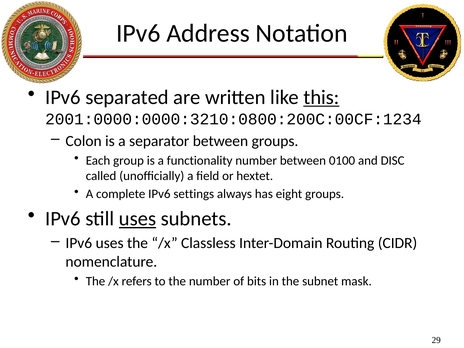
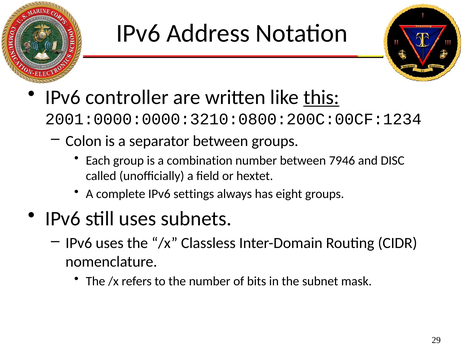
separated: separated -> controller
functionality: functionality -> combination
0100: 0100 -> 7946
uses at (137, 219) underline: present -> none
